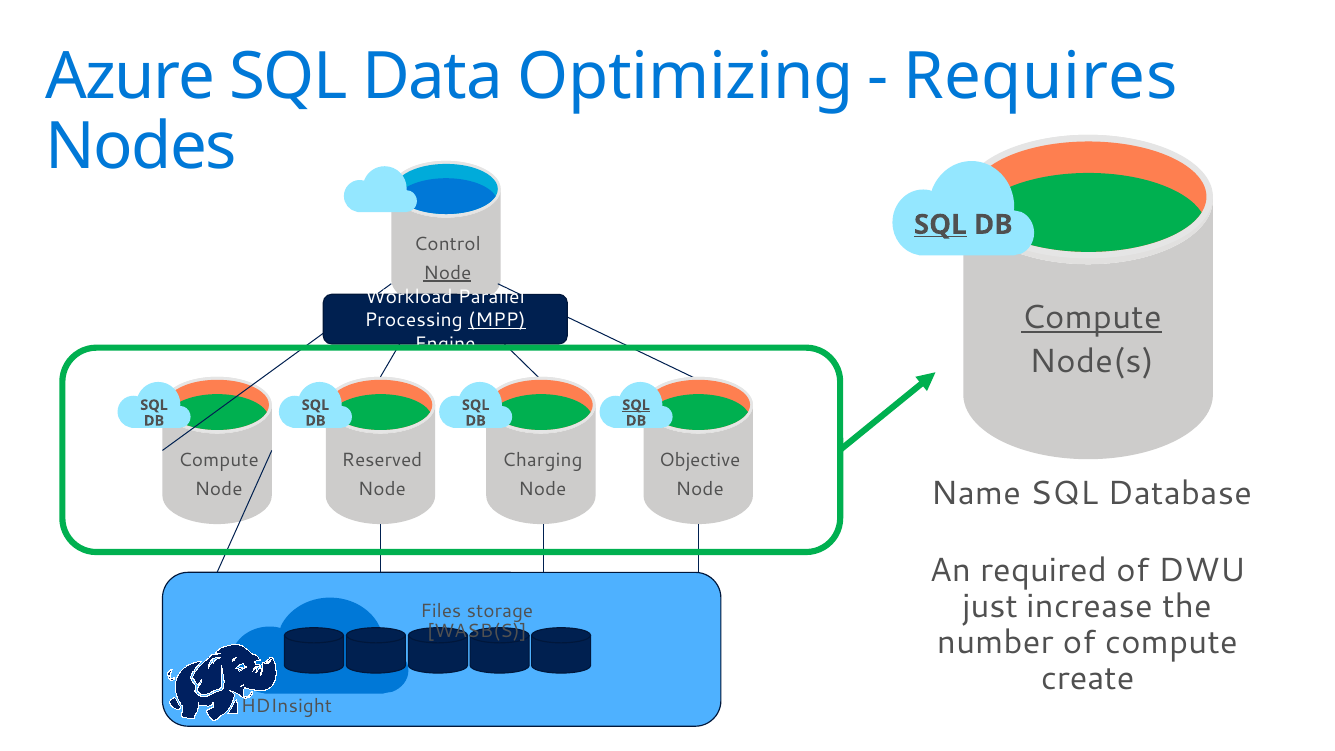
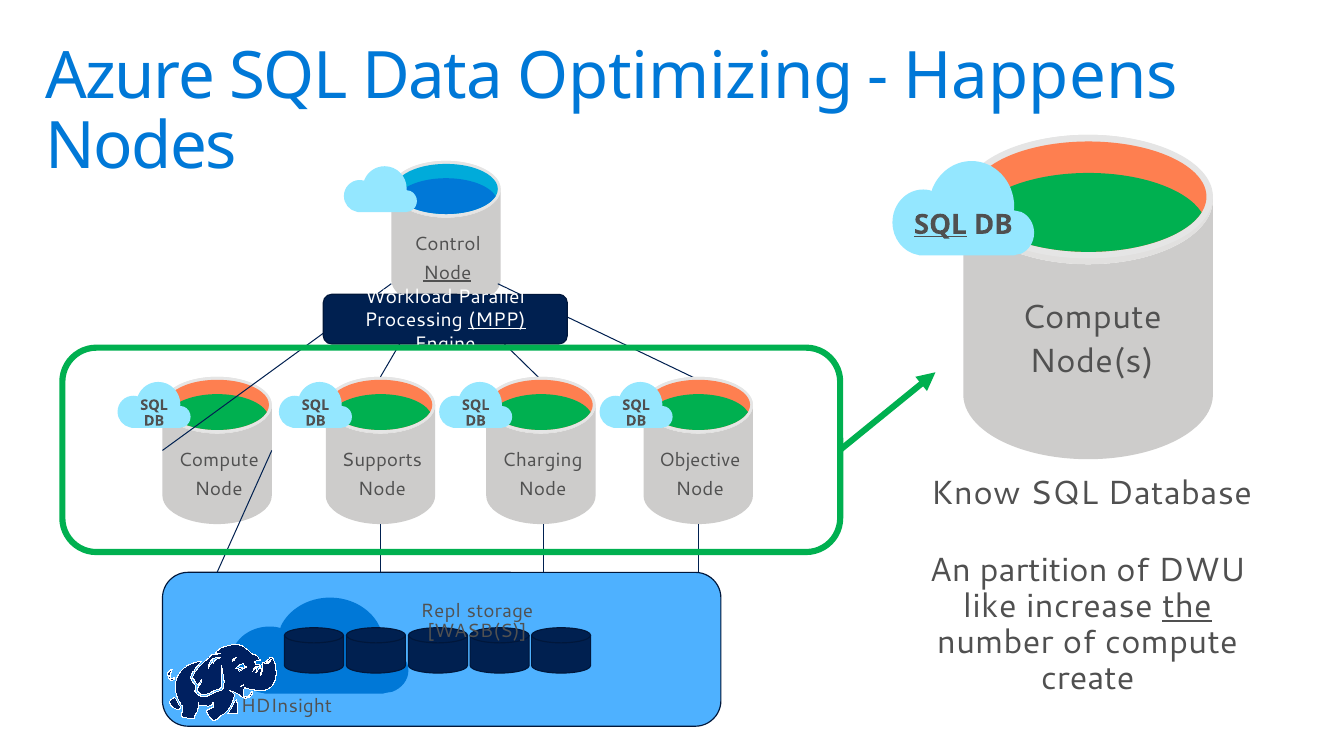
Requires: Requires -> Happens
Compute at (1092, 318) underline: present -> none
SQL at (636, 405) underline: present -> none
Reserved: Reserved -> Supports
Name: Name -> Know
required: required -> partition
just: just -> like
the underline: none -> present
Files: Files -> Repl
